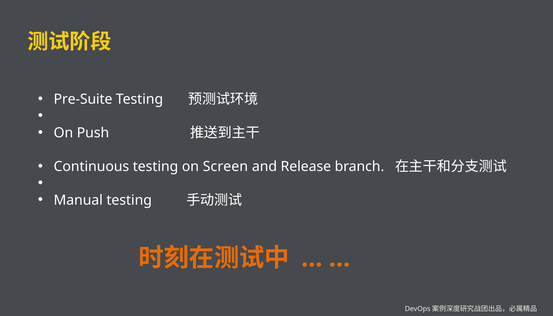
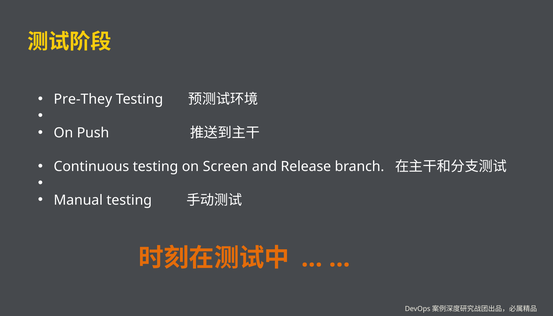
Pre-Suite: Pre-Suite -> Pre-They
